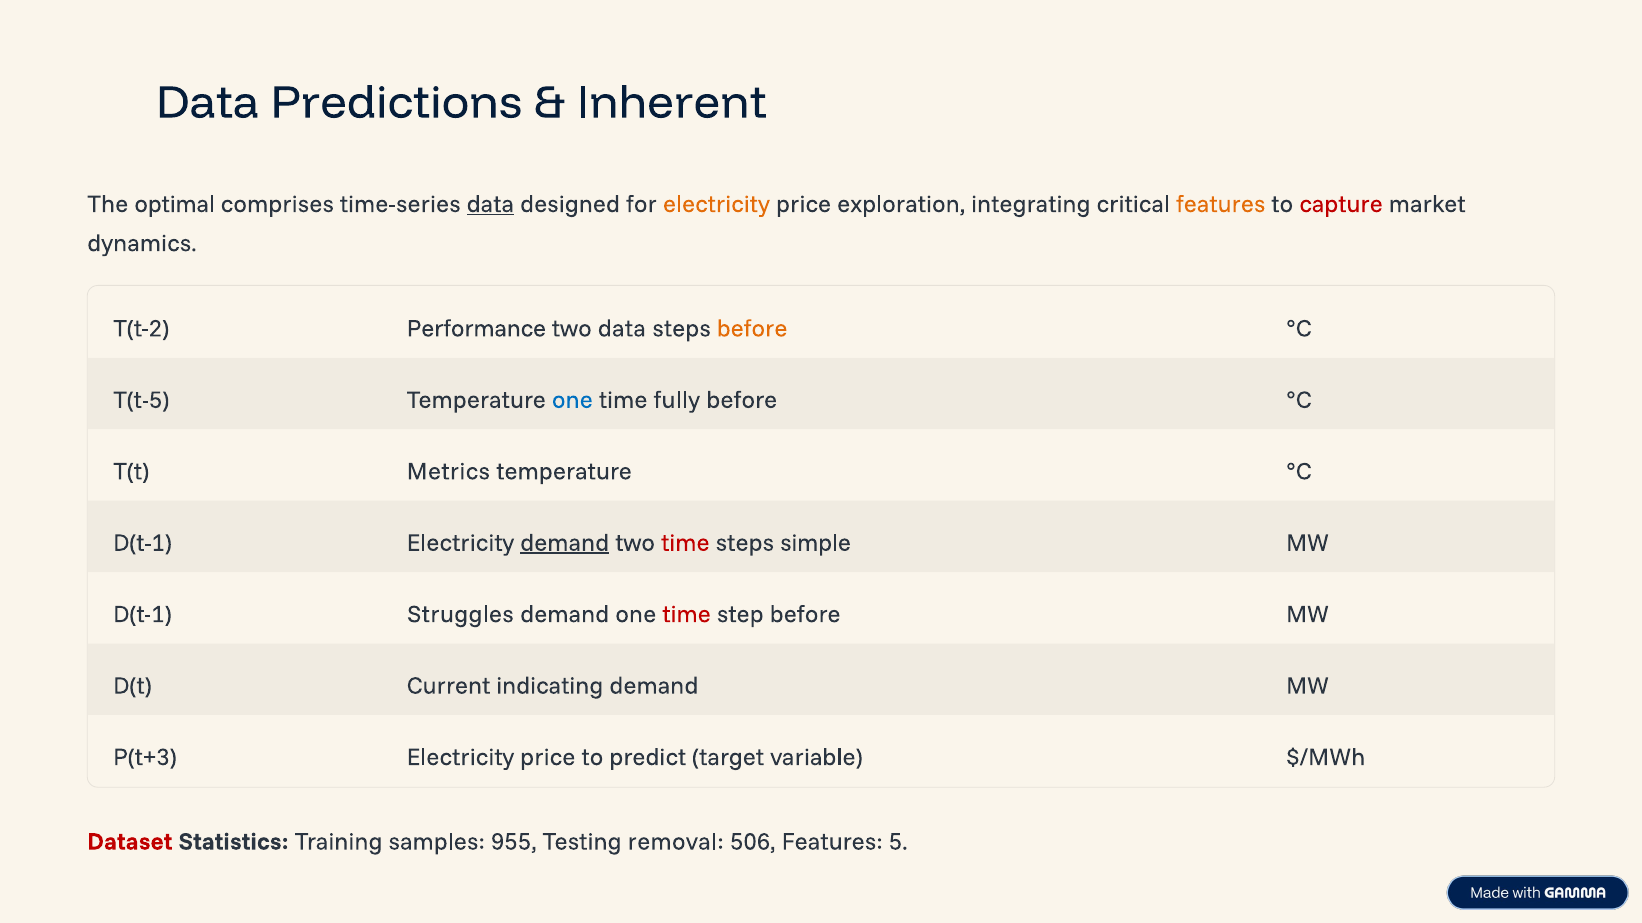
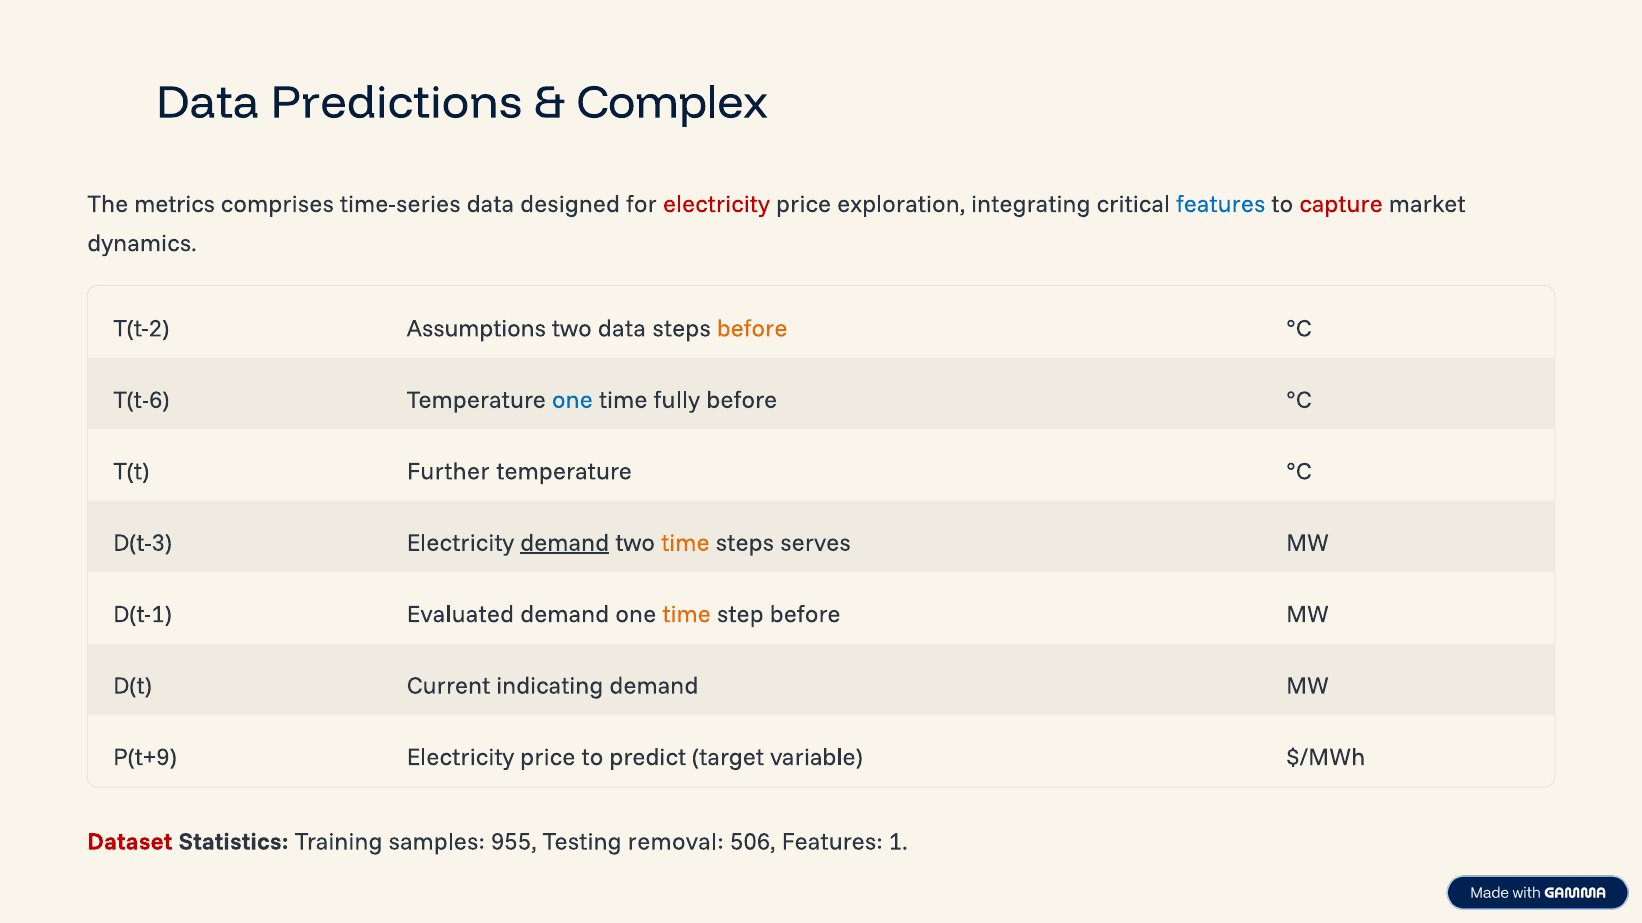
Inherent: Inherent -> Complex
optimal: optimal -> metrics
data at (490, 204) underline: present -> none
electricity at (716, 204) colour: orange -> red
features at (1221, 204) colour: orange -> blue
Performance: Performance -> Assumptions
T(t-5: T(t-5 -> T(t-6
Metrics: Metrics -> Further
D(t-1 at (142, 543): D(t-1 -> D(t-3
time at (685, 543) colour: red -> orange
simple: simple -> serves
Struggles: Struggles -> Evaluated
time at (687, 615) colour: red -> orange
P(t+3: P(t+3 -> P(t+9
5: 5 -> 1
